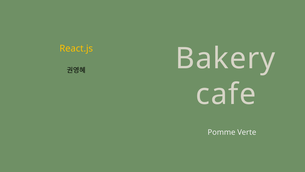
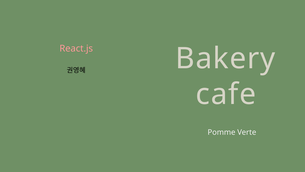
React.js colour: yellow -> pink
